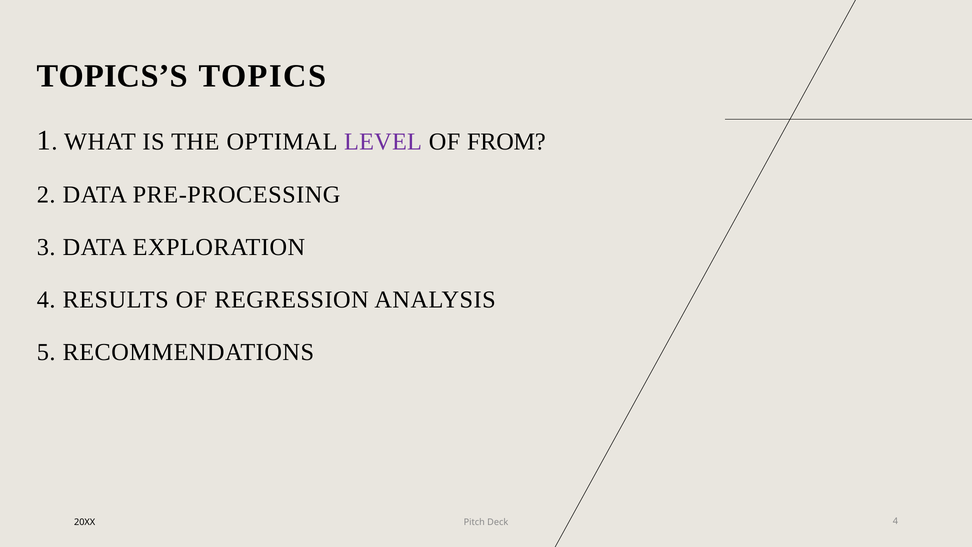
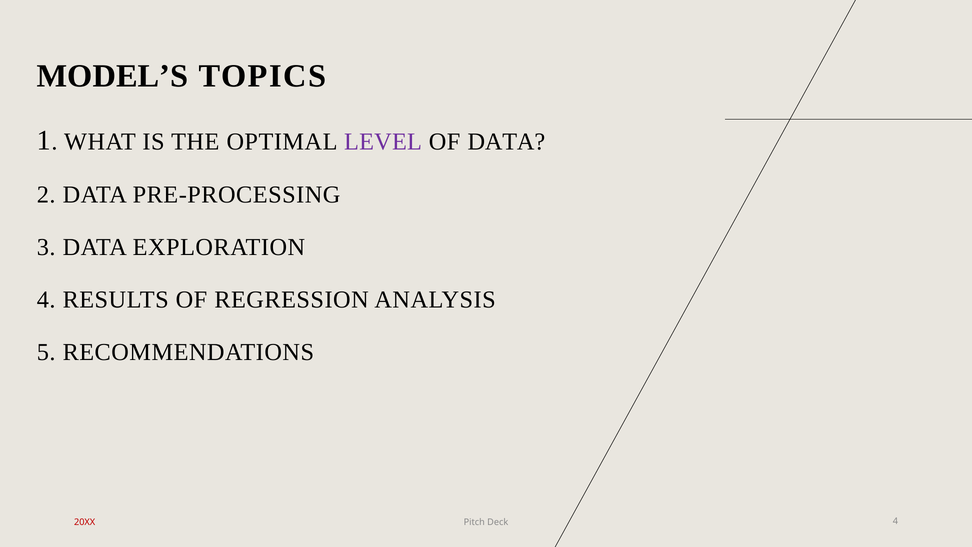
TOPICS’S: TOPICS’S -> MODEL’S
OF FROM: FROM -> DATA
20XX colour: black -> red
